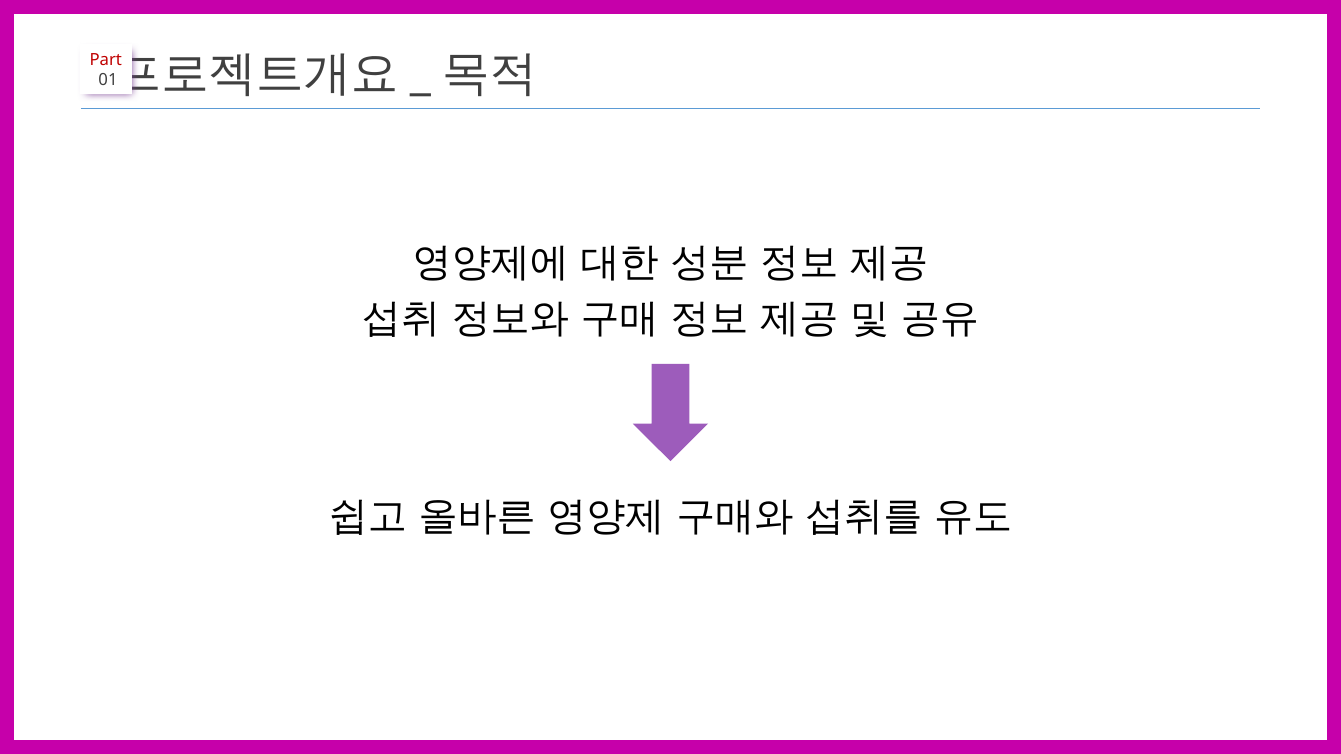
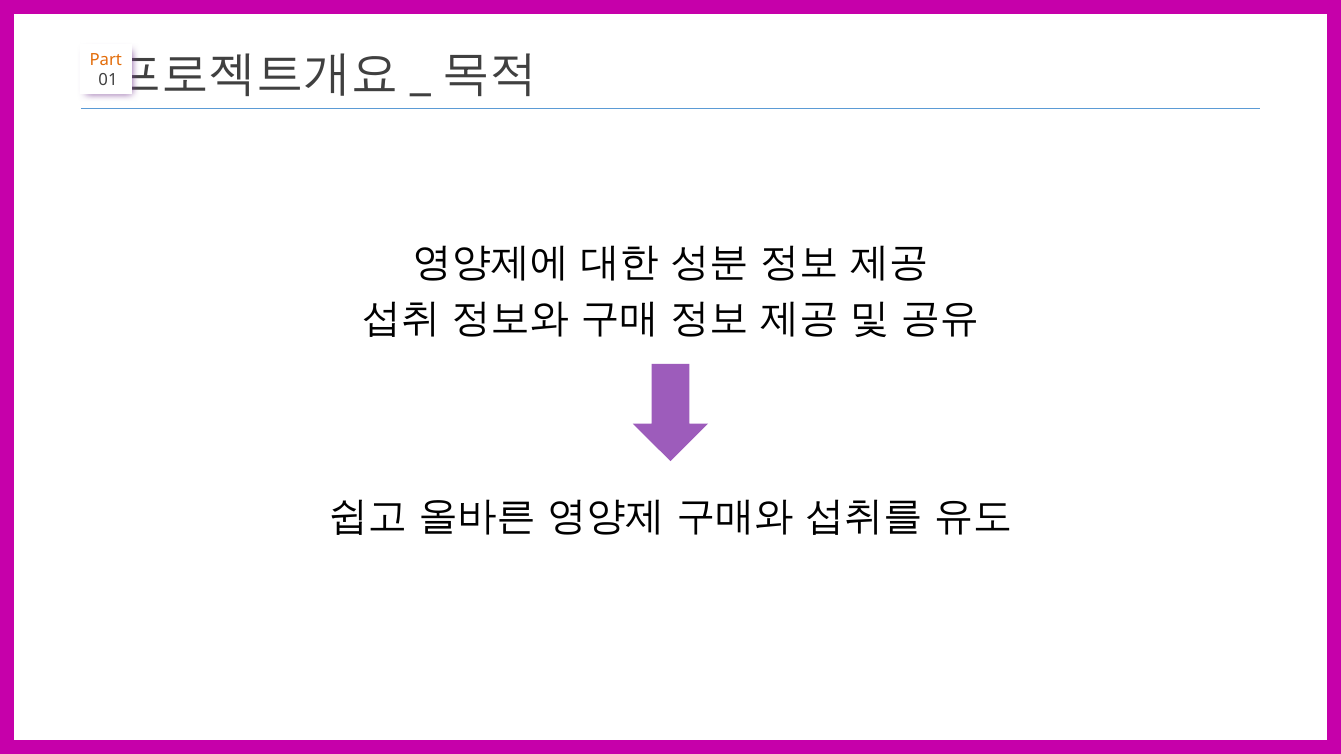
Part colour: red -> orange
